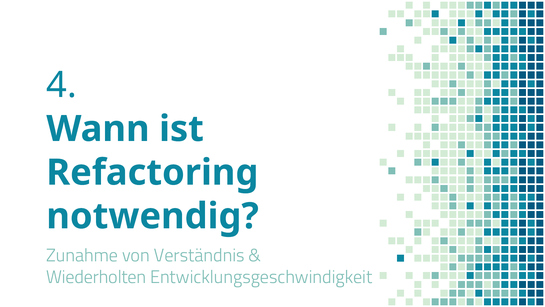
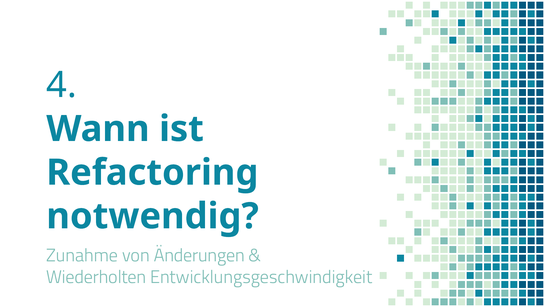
Verständnis: Verständnis -> Änderungen
